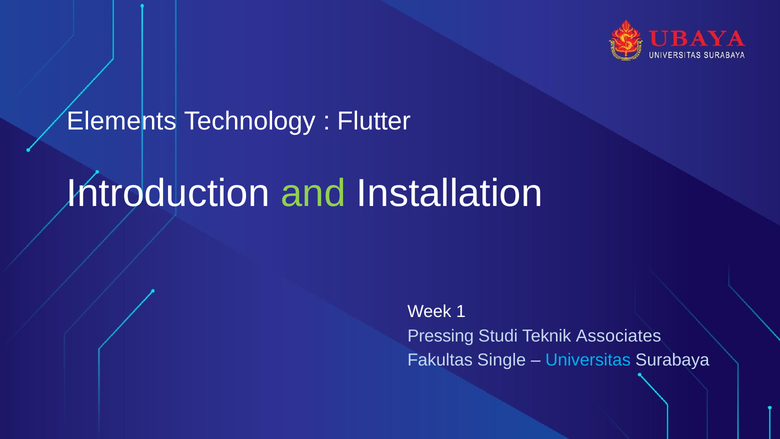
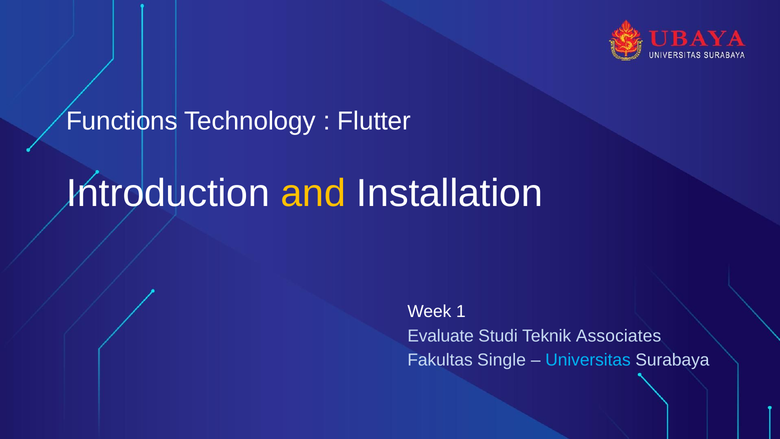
Elements: Elements -> Functions
and colour: light green -> yellow
Pressing: Pressing -> Evaluate
